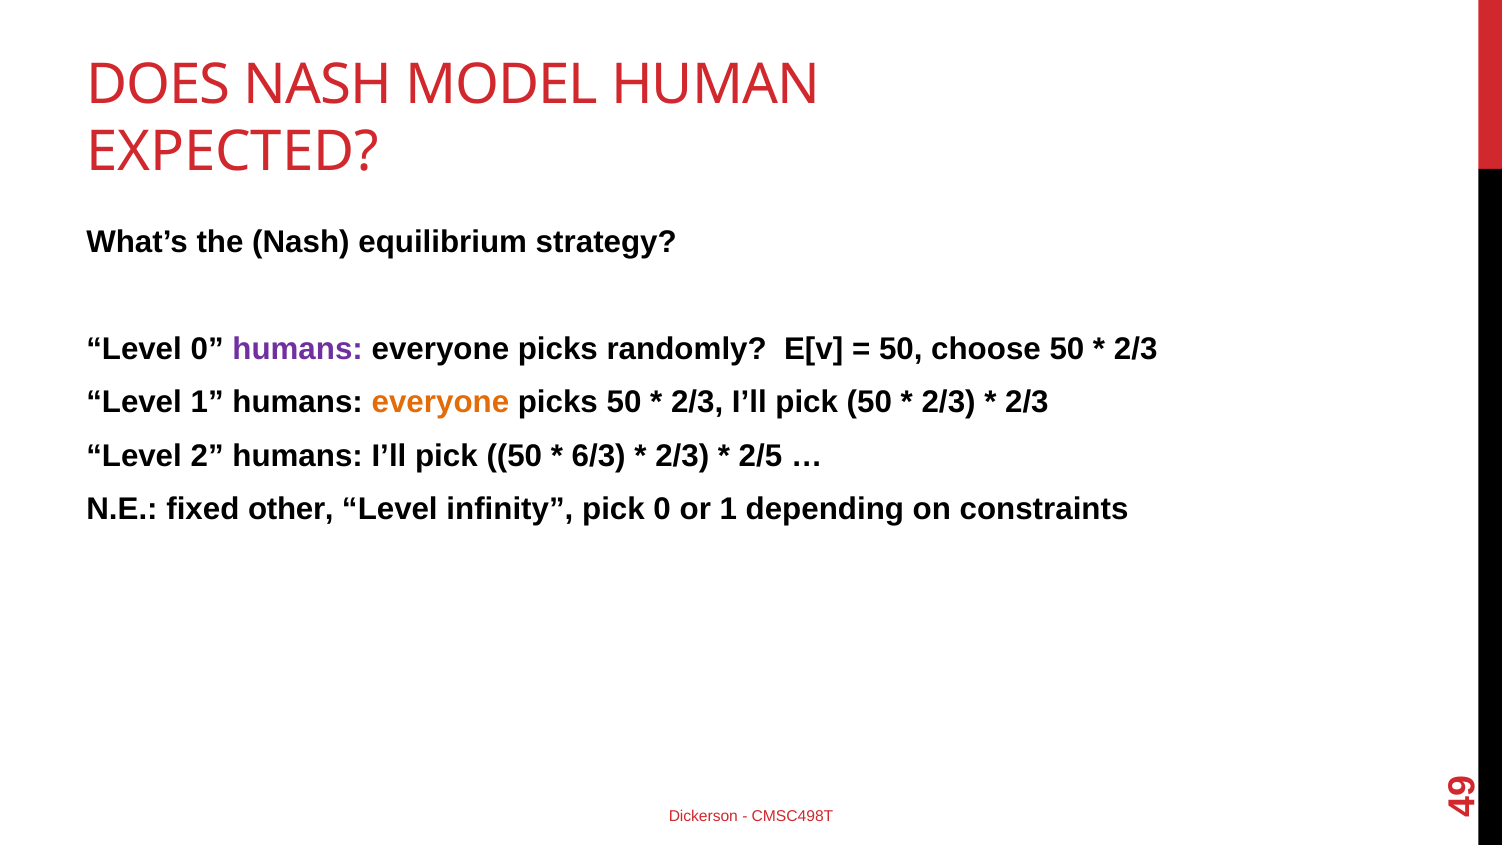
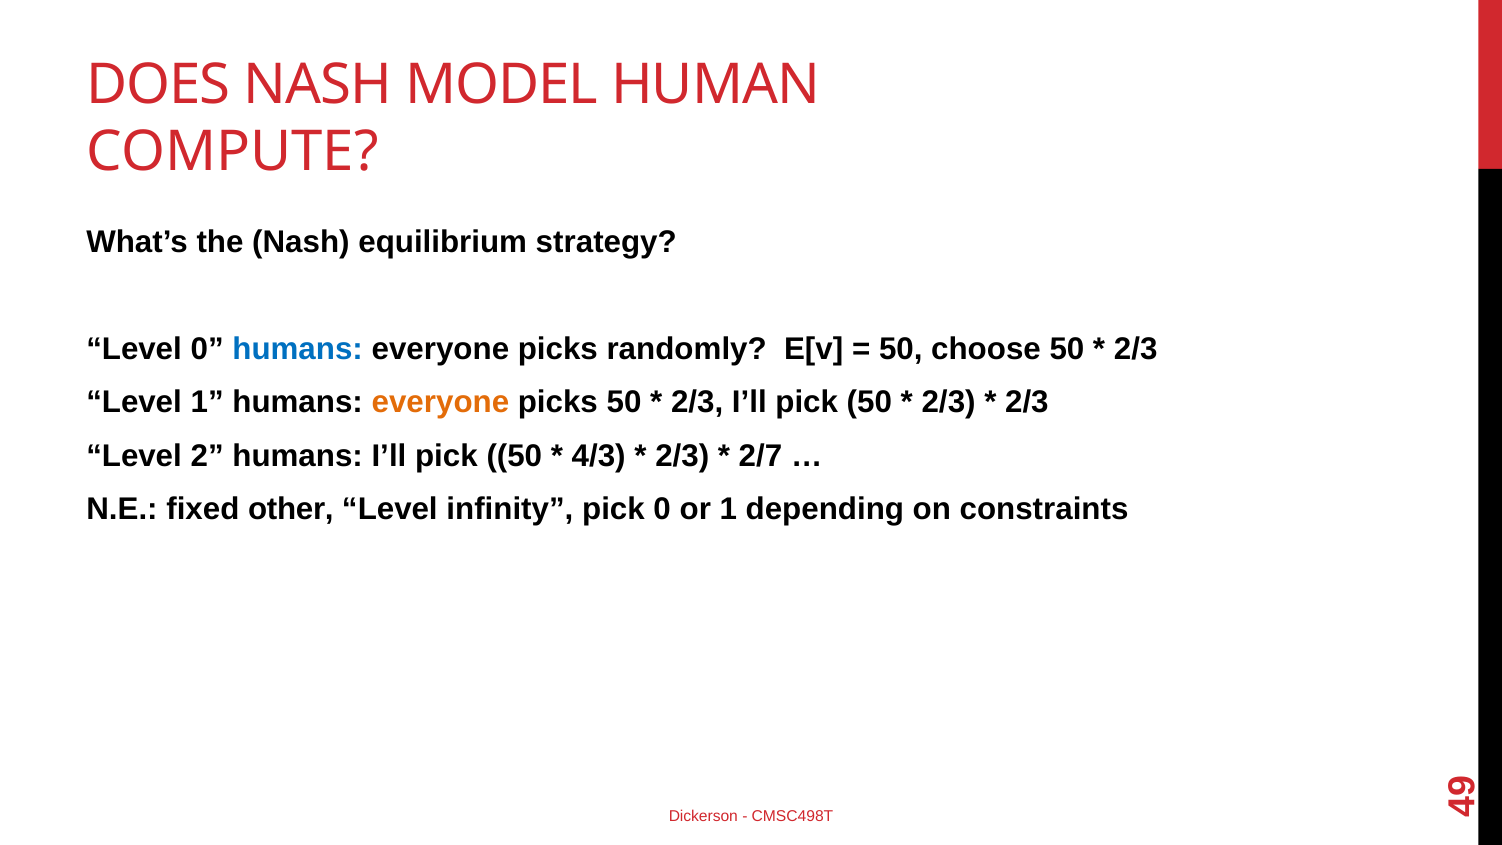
EXPECTED: EXPECTED -> COMPUTE
humans at (298, 349) colour: purple -> blue
6/3: 6/3 -> 4/3
2/5: 2/5 -> 2/7
